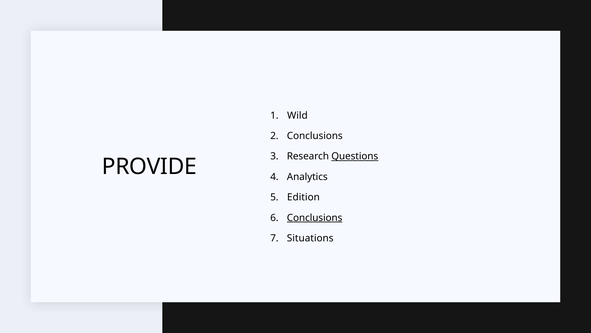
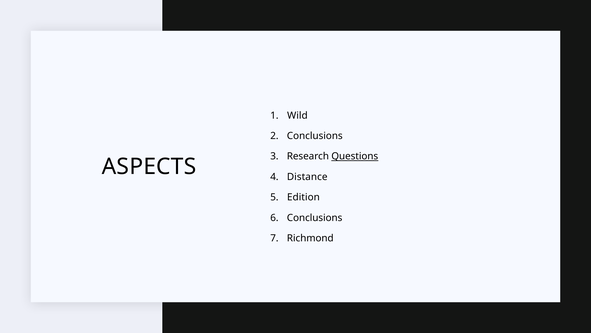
PROVIDE: PROVIDE -> ASPECTS
Analytics: Analytics -> Distance
Conclusions at (315, 217) underline: present -> none
Situations: Situations -> Richmond
